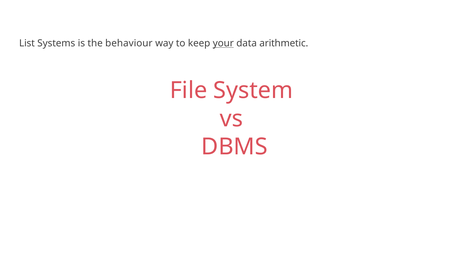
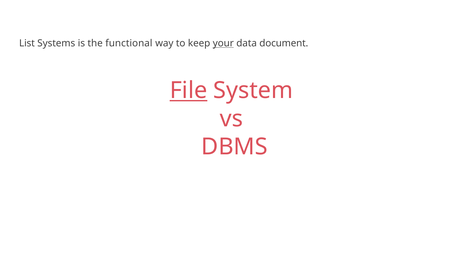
behaviour: behaviour -> functional
arithmetic: arithmetic -> document
File underline: none -> present
